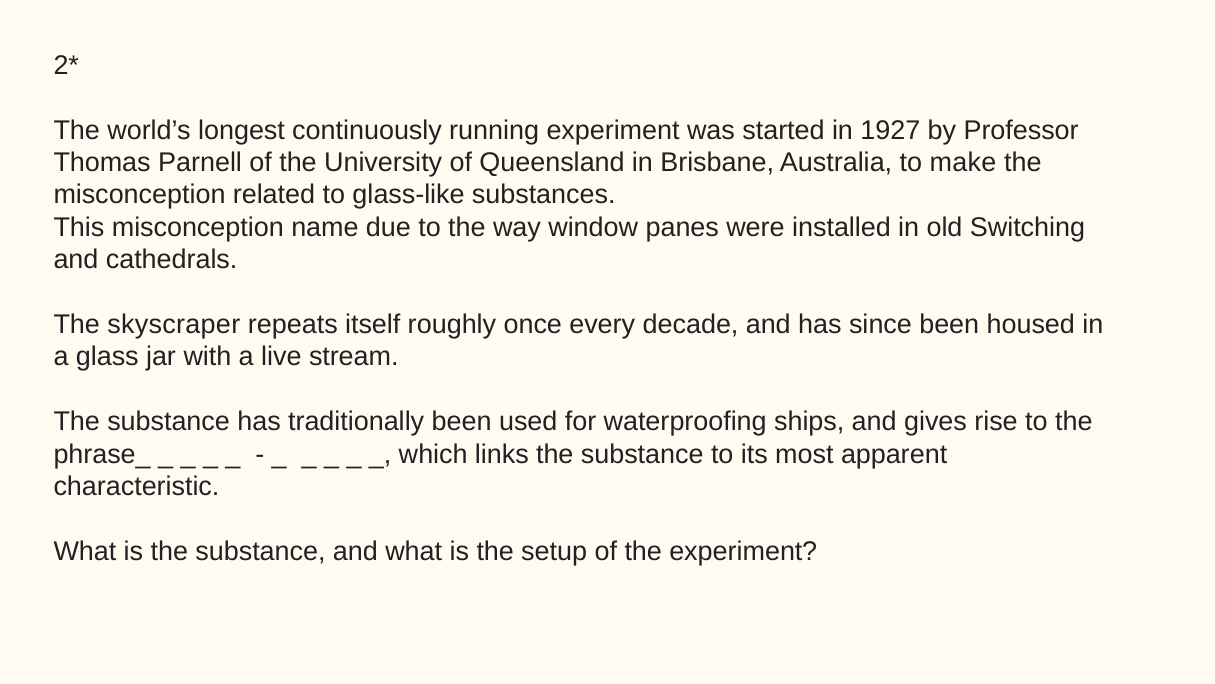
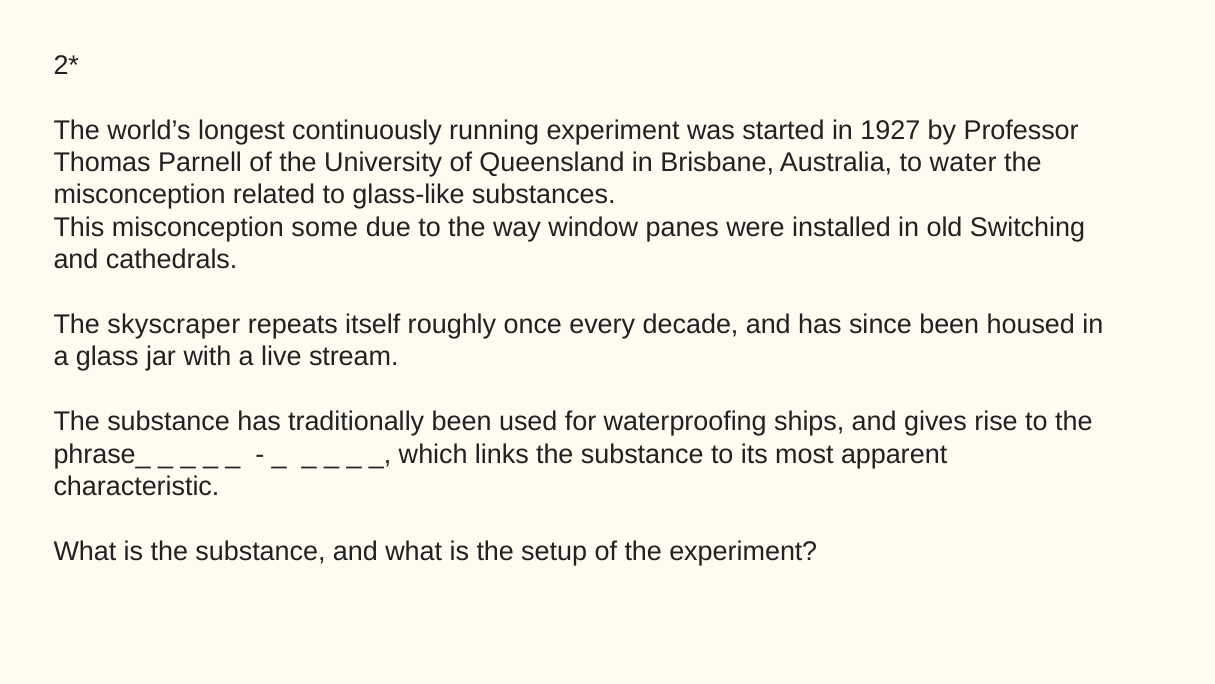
make: make -> water
name: name -> some
